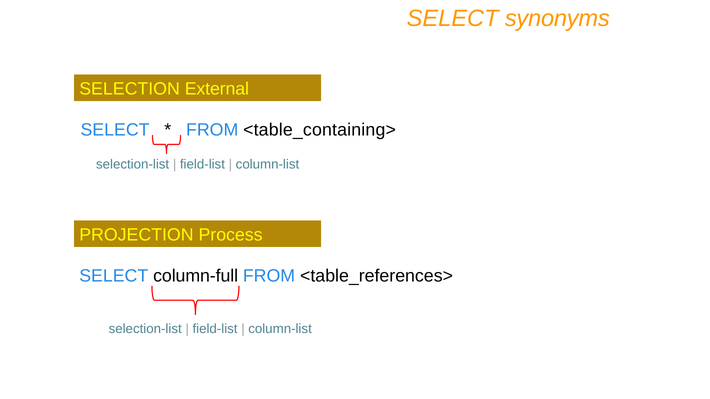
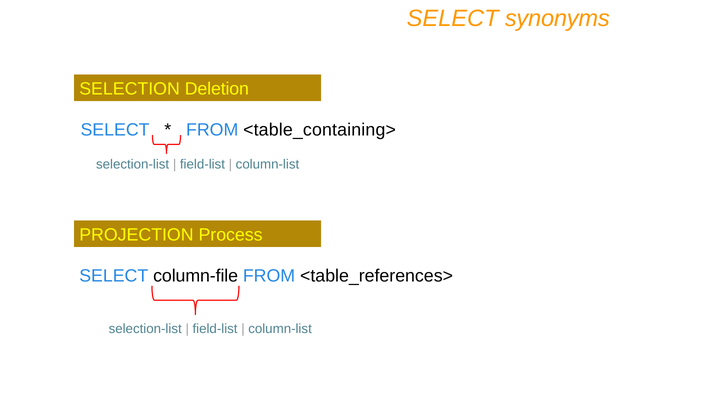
External: External -> Deletion
column-full: column-full -> column-file
